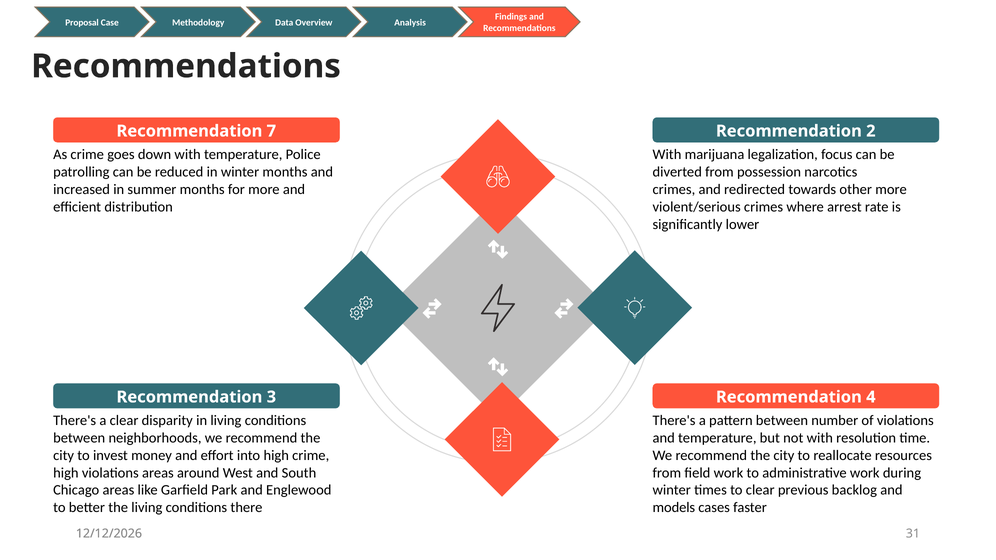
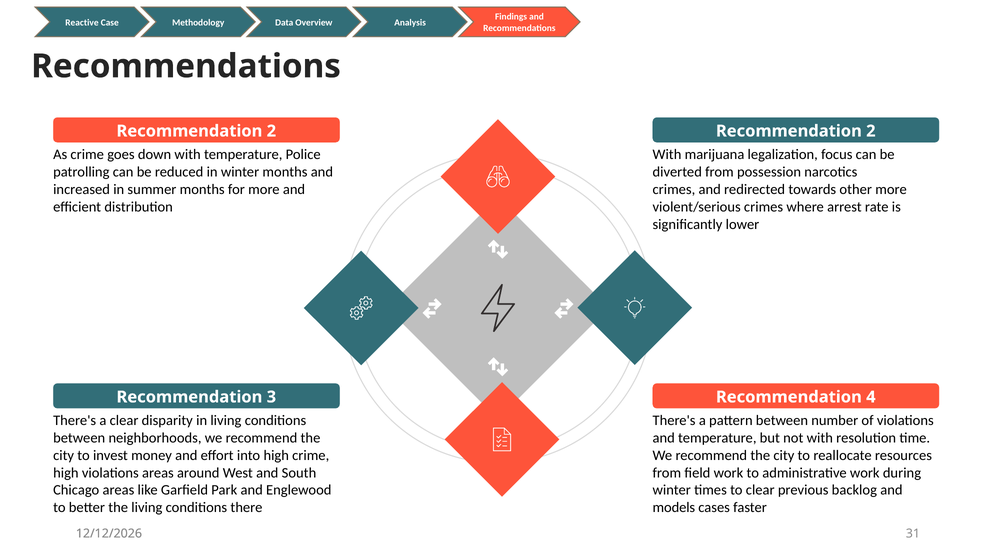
Proposal: Proposal -> Reactive
7 at (271, 131): 7 -> 2
